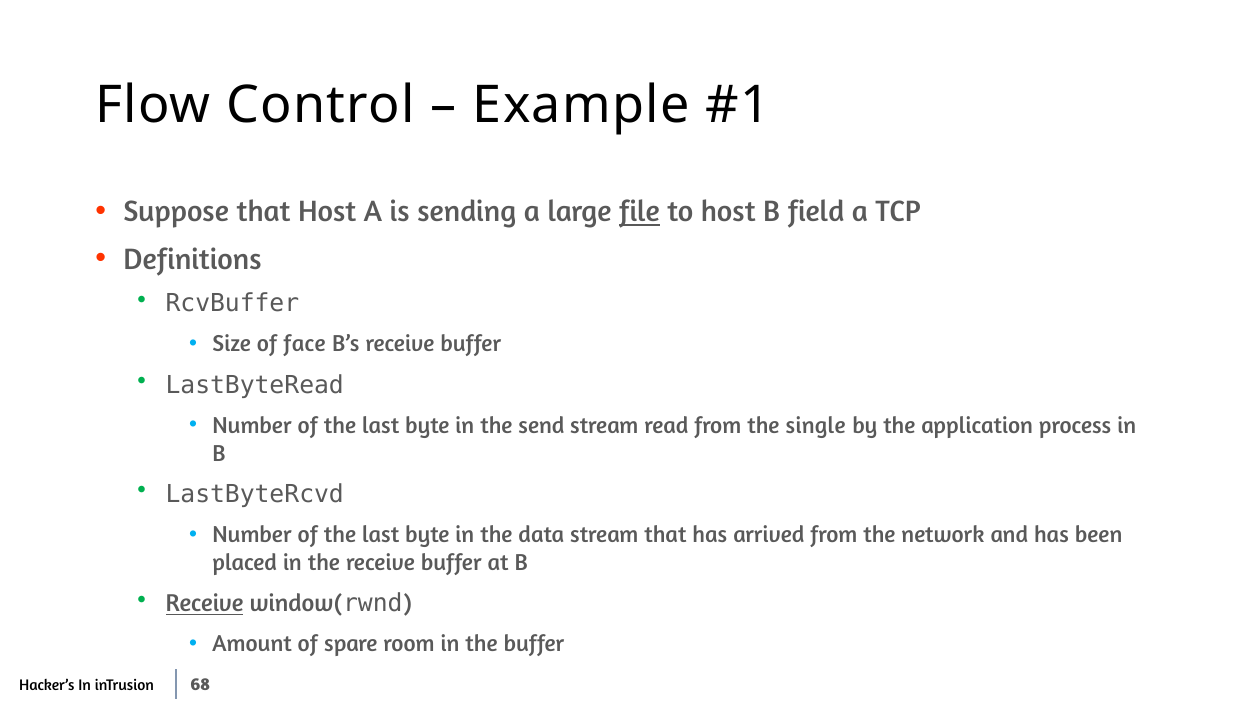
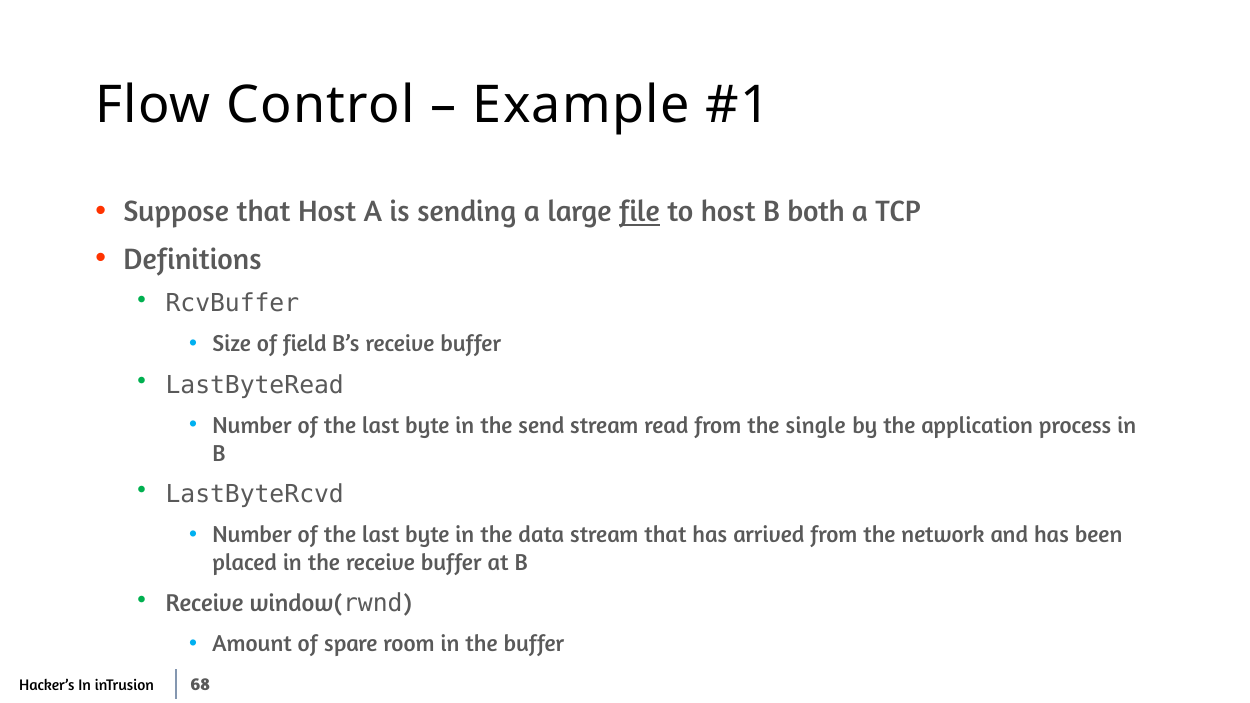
field: field -> both
face: face -> field
Receive at (205, 604) underline: present -> none
